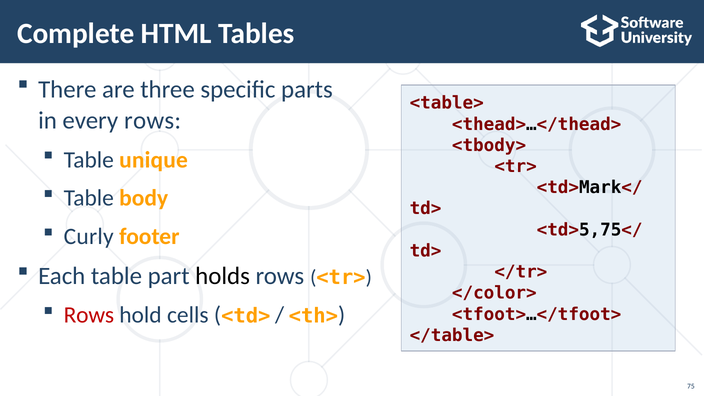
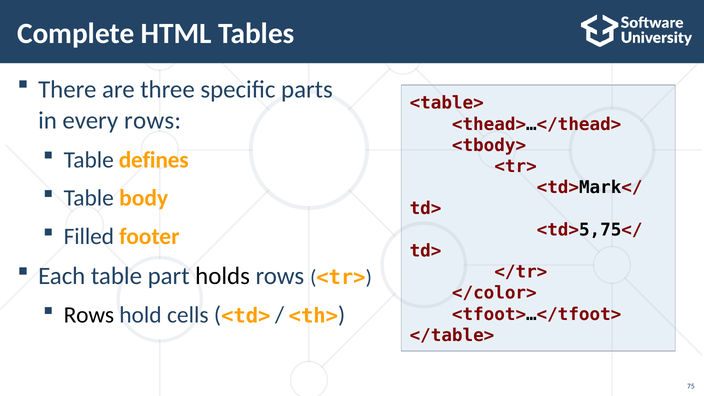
unique: unique -> defines
Curly: Curly -> Filled
Rows at (89, 315) colour: red -> black
